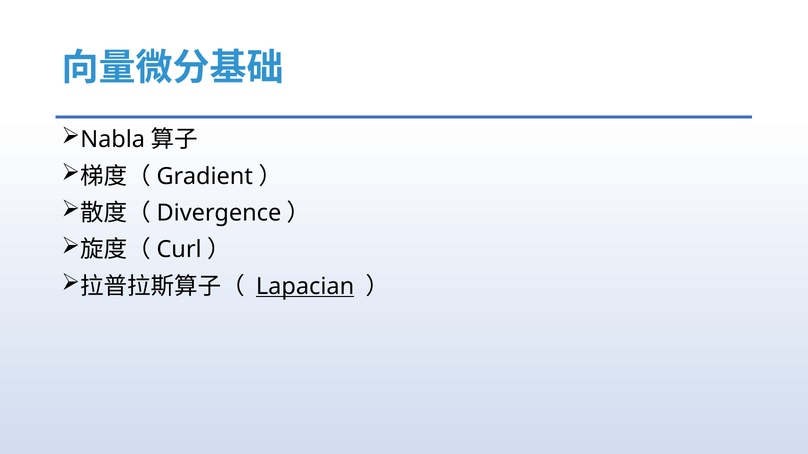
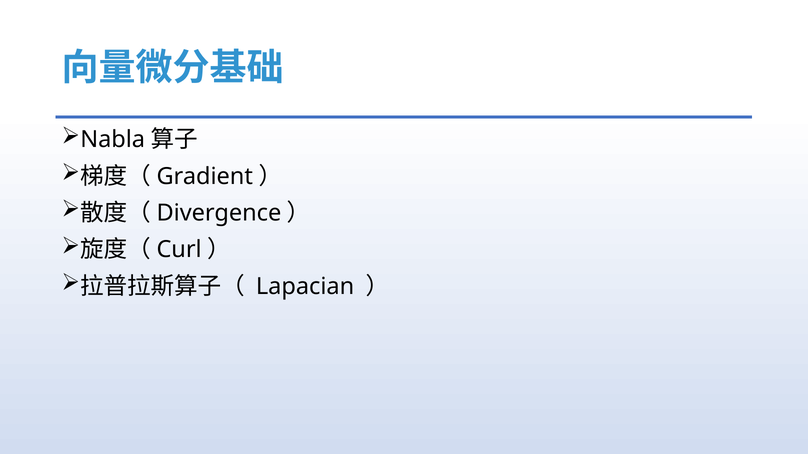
Lapacian underline: present -> none
